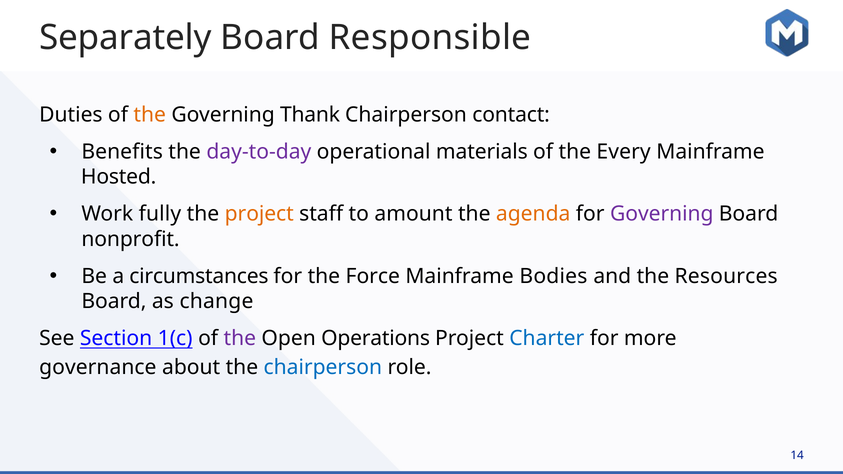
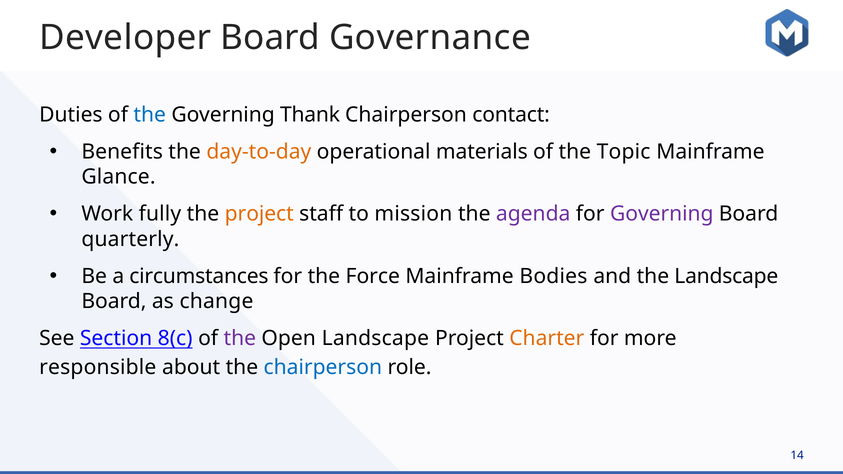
Separately: Separately -> Developer
Responsible: Responsible -> Governance
the at (150, 115) colour: orange -> blue
day-to-day colour: purple -> orange
Every: Every -> Topic
Hosted: Hosted -> Glance
amount: amount -> mission
agenda colour: orange -> purple
nonprofit: nonprofit -> quarterly
the Resources: Resources -> Landscape
1(c: 1(c -> 8(c
Open Operations: Operations -> Landscape
Charter colour: blue -> orange
governance: governance -> responsible
